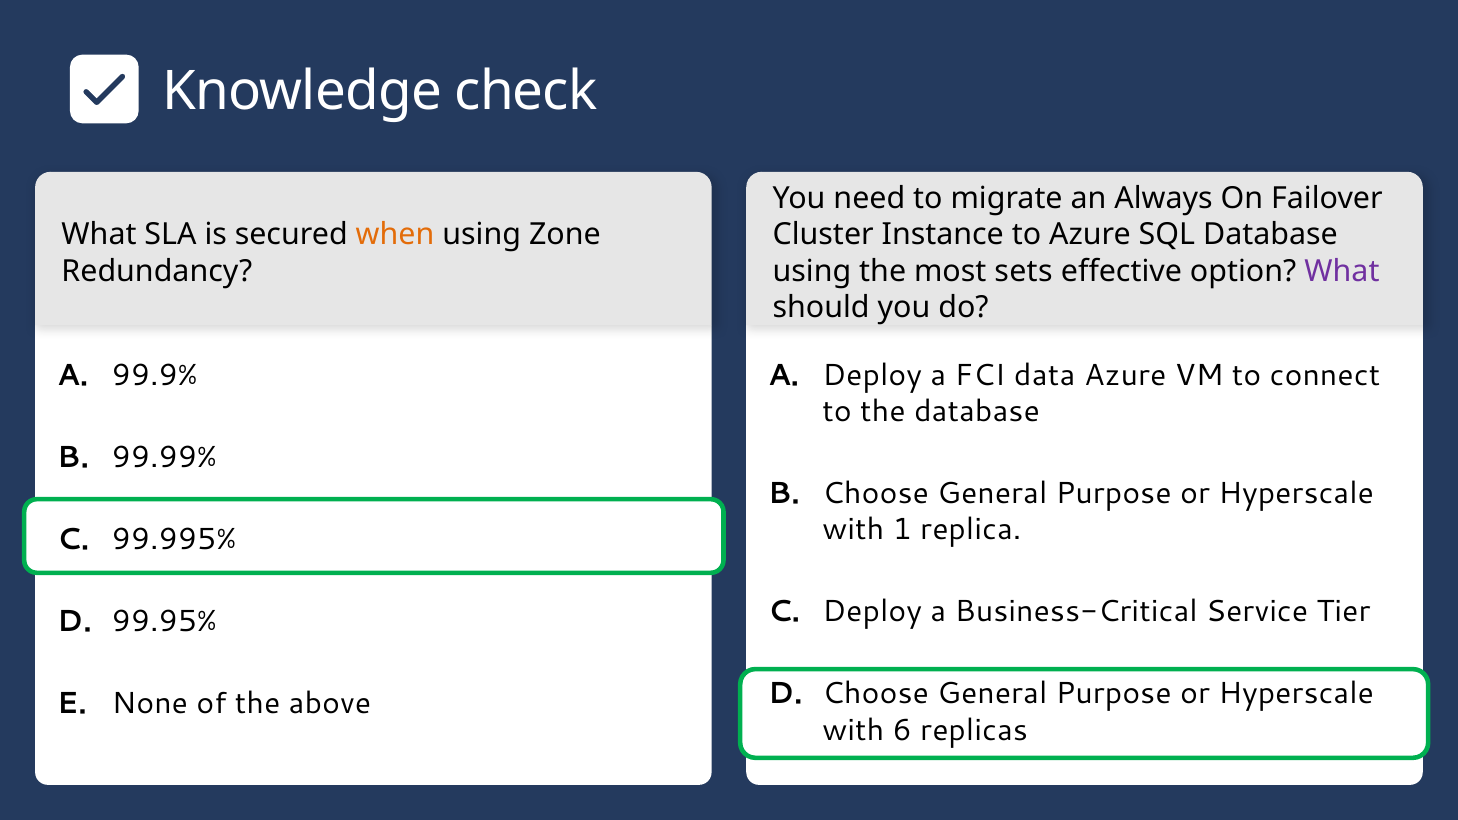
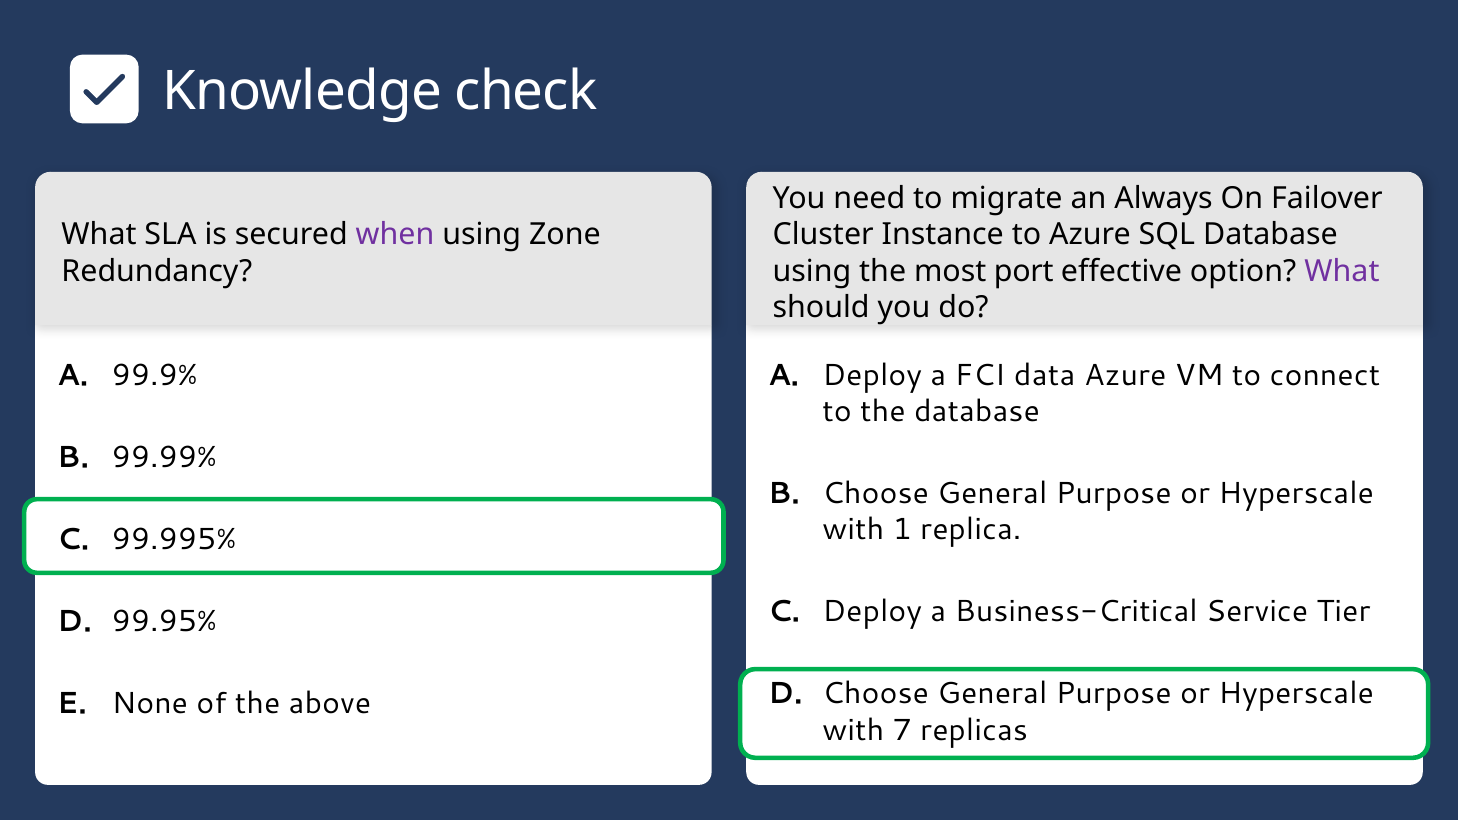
when colour: orange -> purple
sets: sets -> port
6: 6 -> 7
